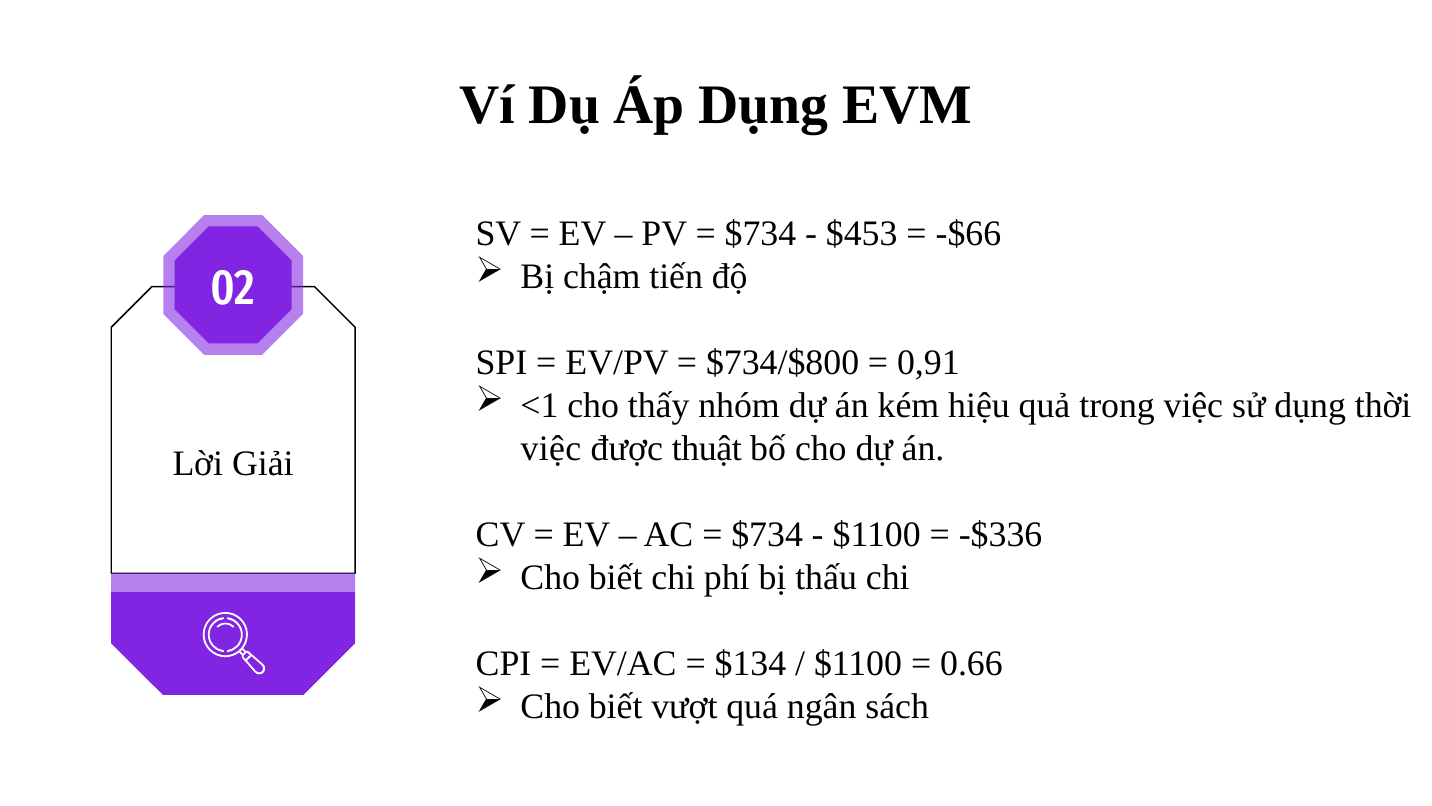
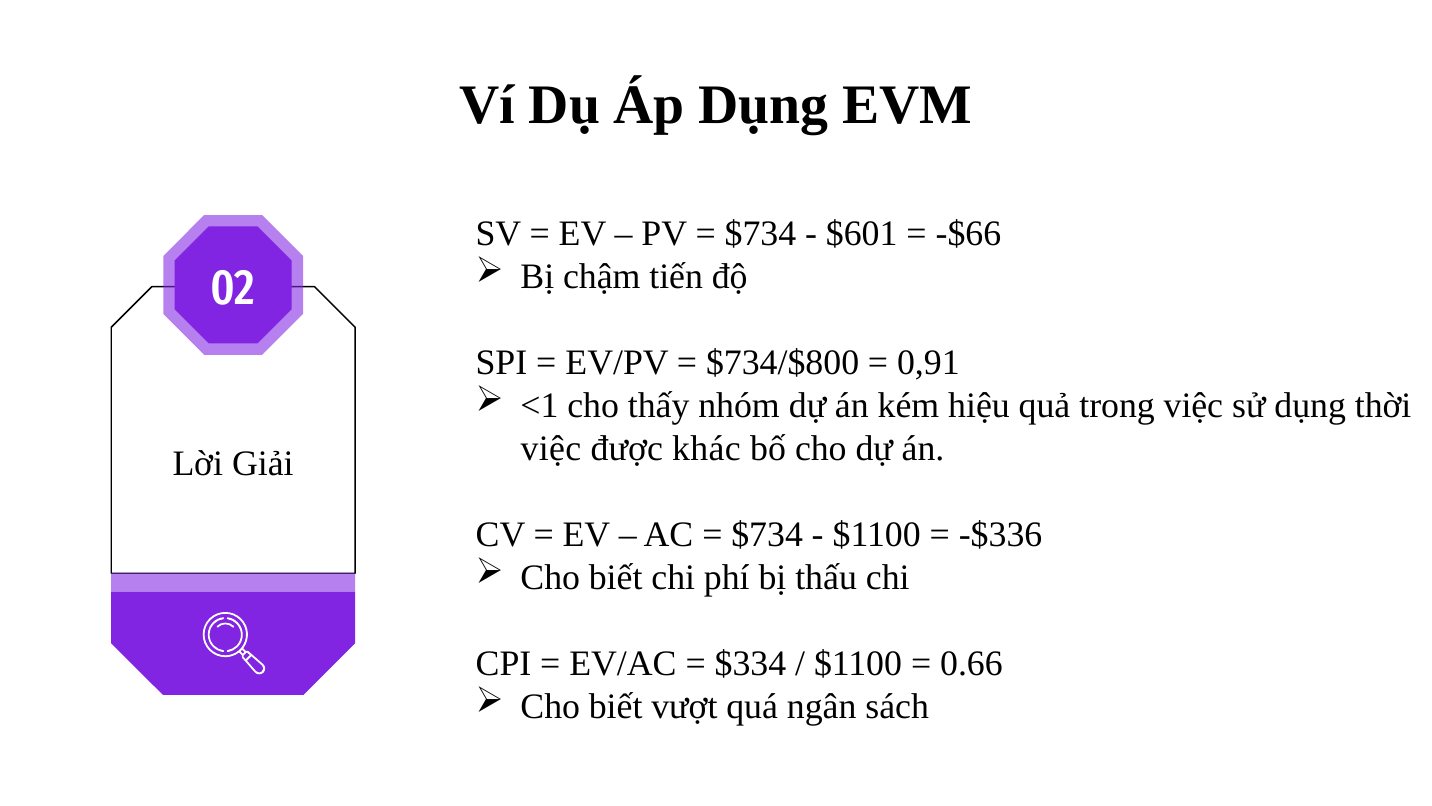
$453: $453 -> $601
thuật: thuật -> khác
$134: $134 -> $334
